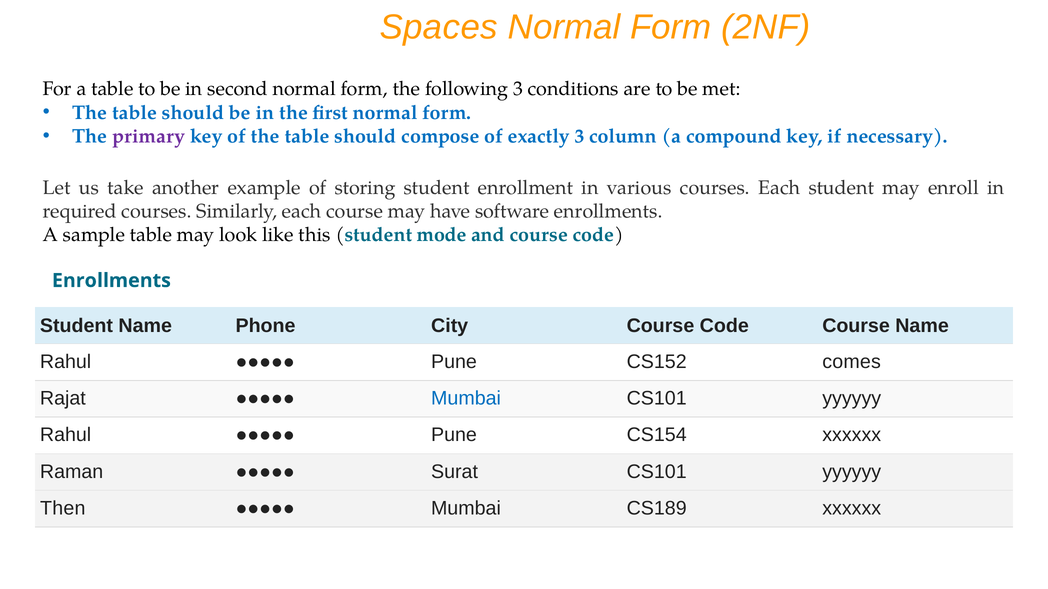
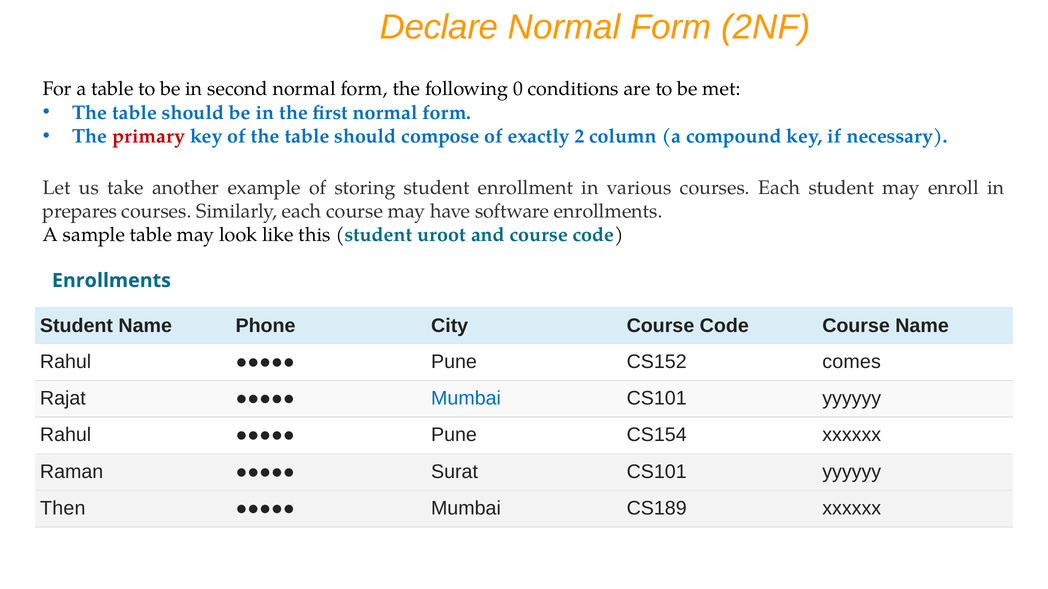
Spaces: Spaces -> Declare
following 3: 3 -> 0
primary colour: purple -> red
exactly 3: 3 -> 2
required: required -> prepares
mode: mode -> uroot
